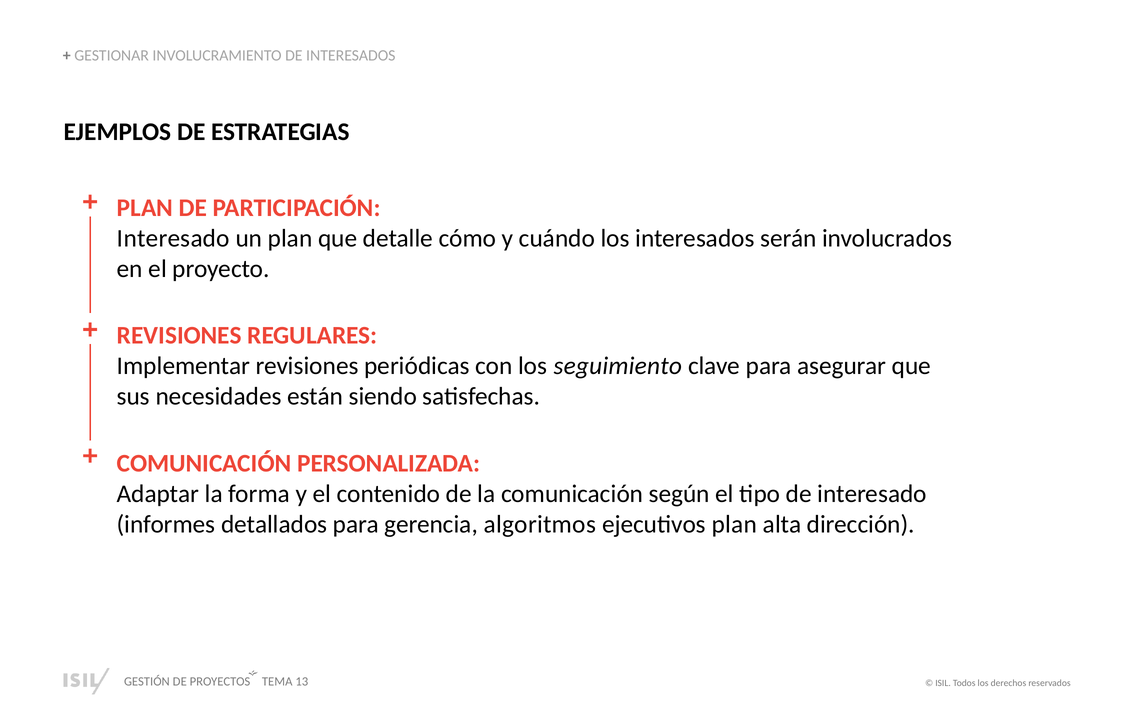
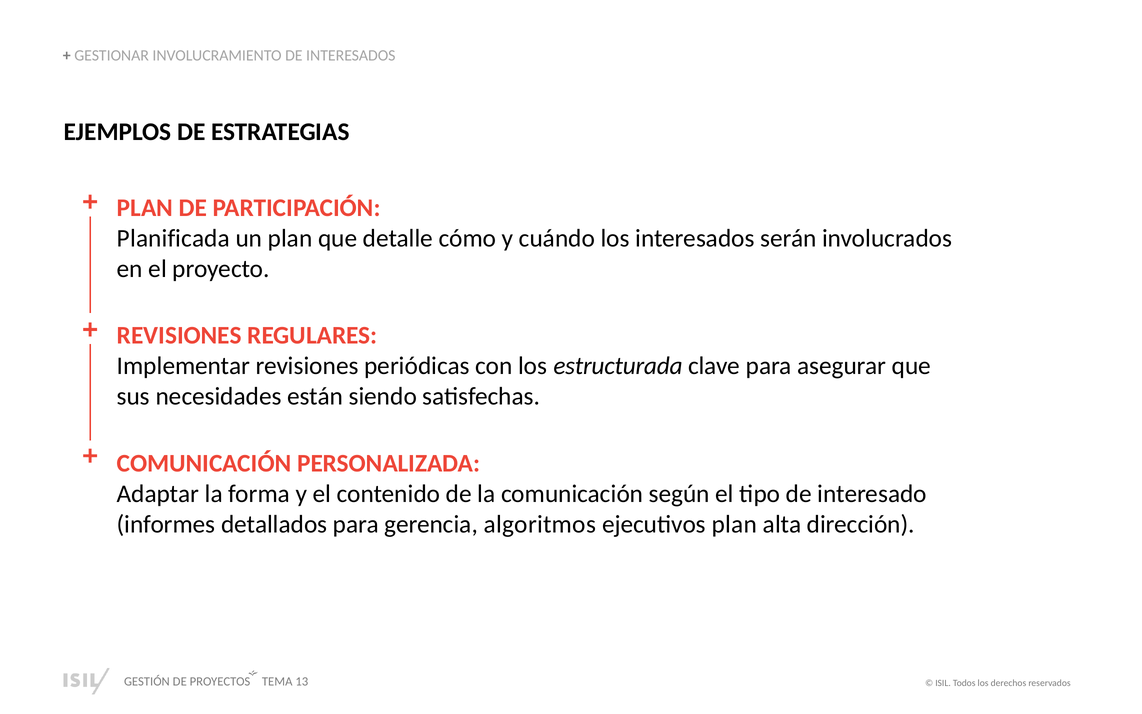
Interesado at (173, 238): Interesado -> Planificada
seguimiento: seguimiento -> estructurada
